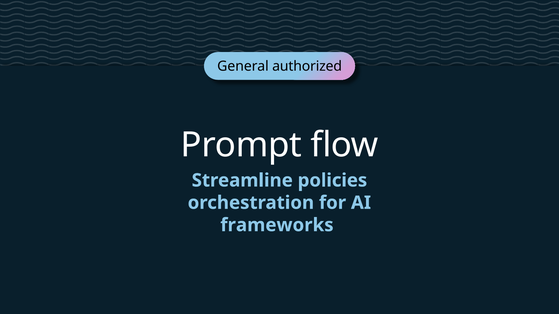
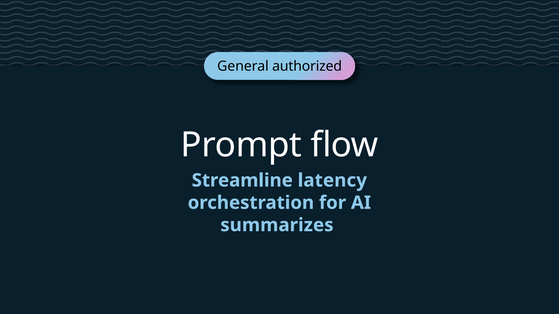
policies: policies -> latency
frameworks: frameworks -> summarizes
